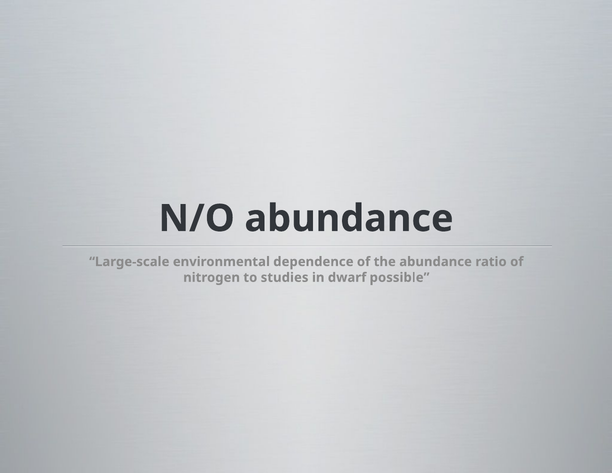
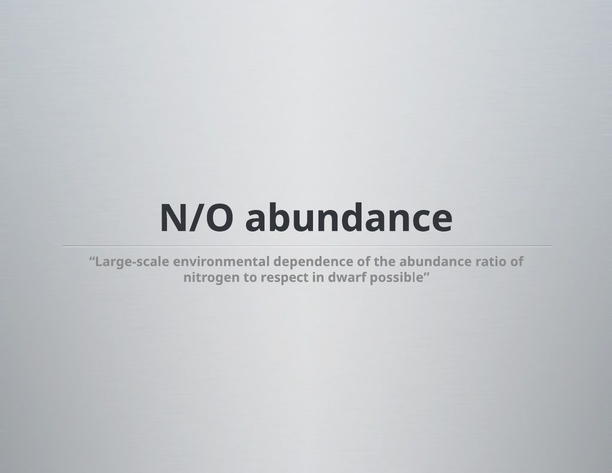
studies: studies -> respect
